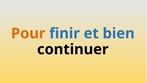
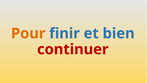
continuer colour: black -> red
